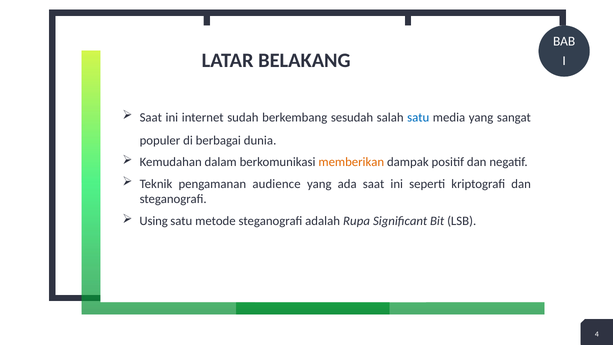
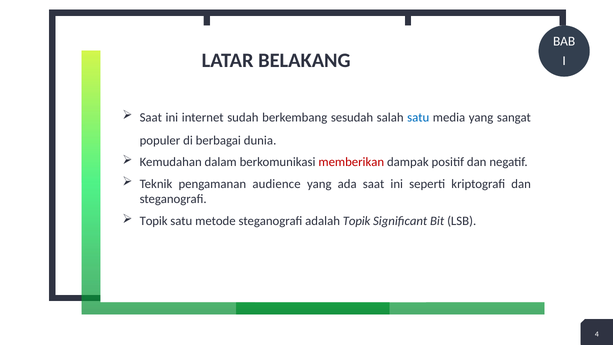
memberikan colour: orange -> red
Using at (154, 221): Using -> Topik
adalah Rupa: Rupa -> Topik
